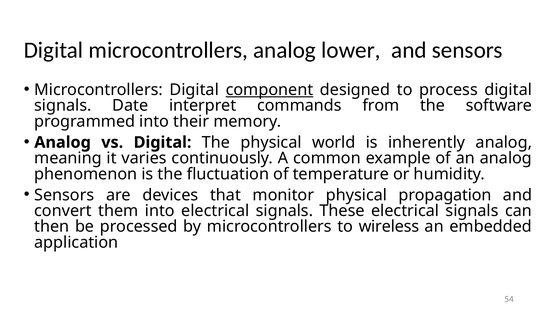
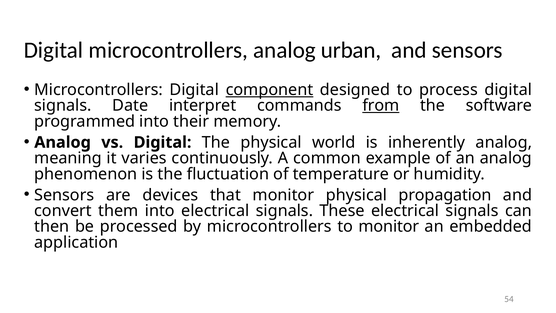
lower: lower -> urban
from underline: none -> present
to wireless: wireless -> monitor
